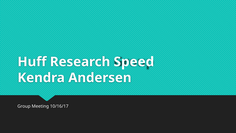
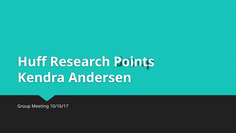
Speed: Speed -> Points
